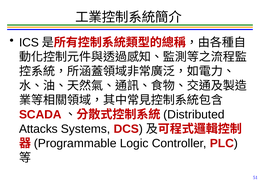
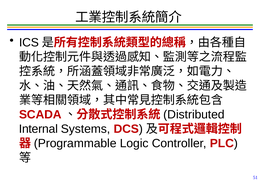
Attacks: Attacks -> Internal
